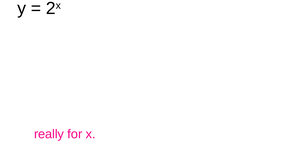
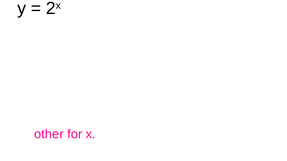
really: really -> other
